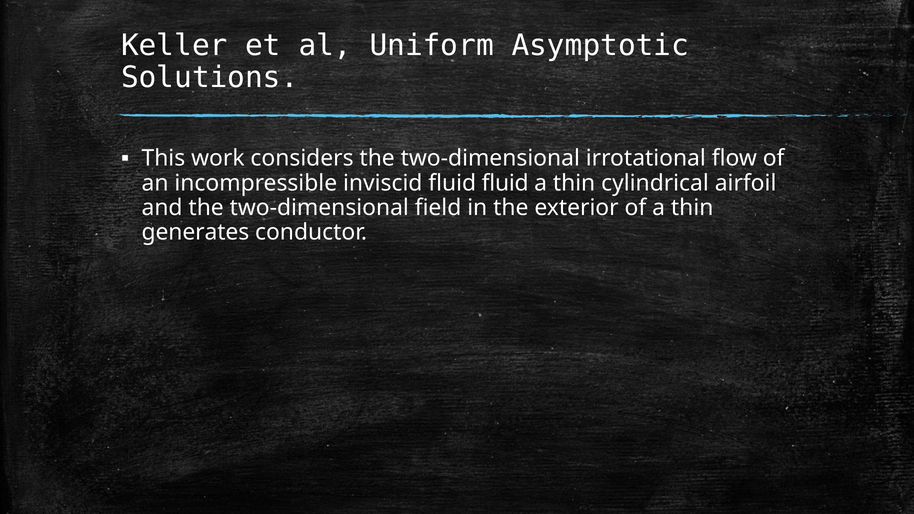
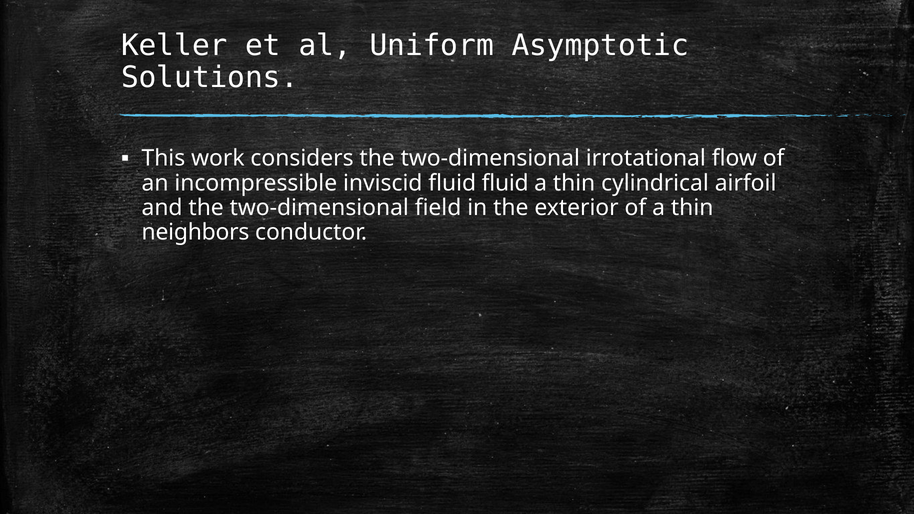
generates: generates -> neighbors
